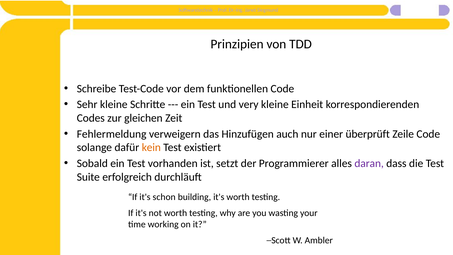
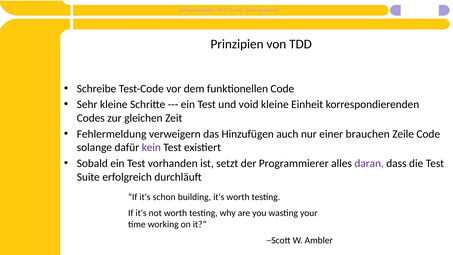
very: very -> void
überprüft: überprüft -> brauchen
kein colour: orange -> purple
